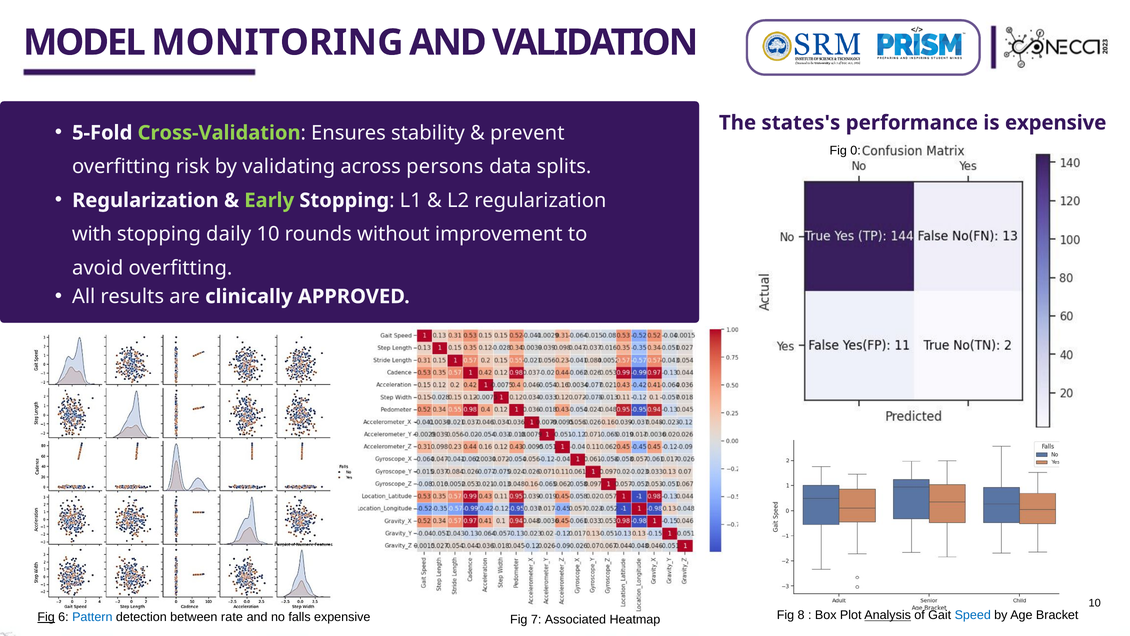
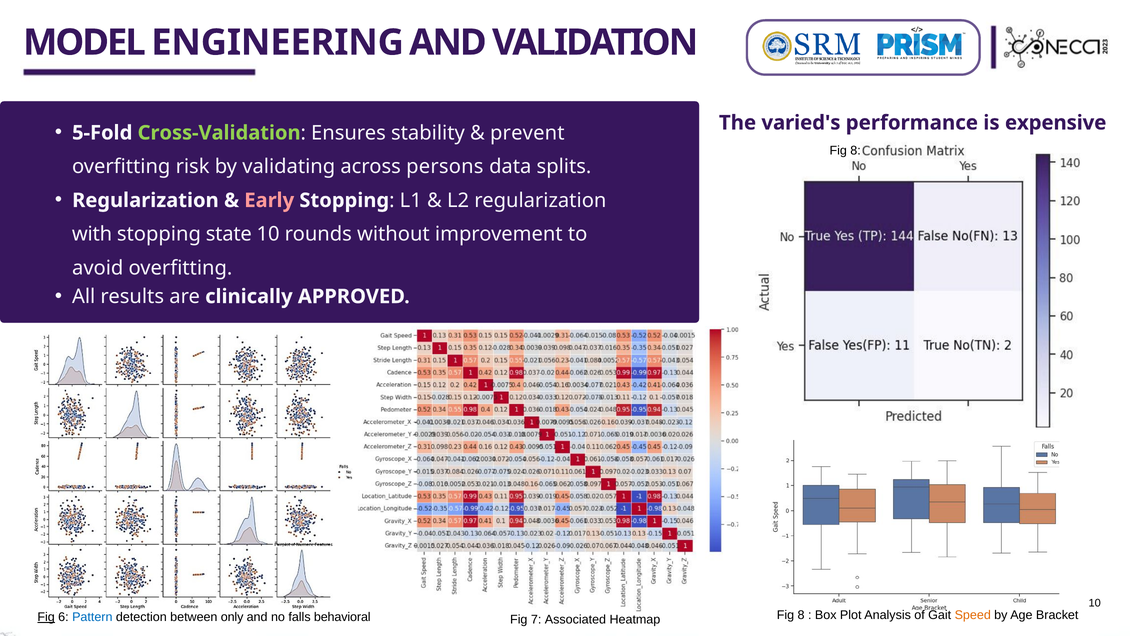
MONITORING: MONITORING -> ENGINEERING
states's: states's -> varied's
0 at (856, 150): 0 -> 8
Early colour: light green -> pink
daily: daily -> state
rate: rate -> only
falls expensive: expensive -> behavioral
Analysis underline: present -> none
Speed colour: blue -> orange
